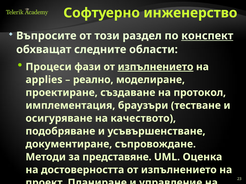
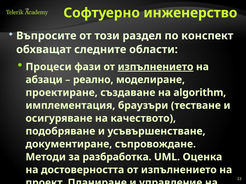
конспект underline: present -> none
applies: applies -> абзаци
протокол: протокол -> algorithm
представяне: представяне -> разбработка
